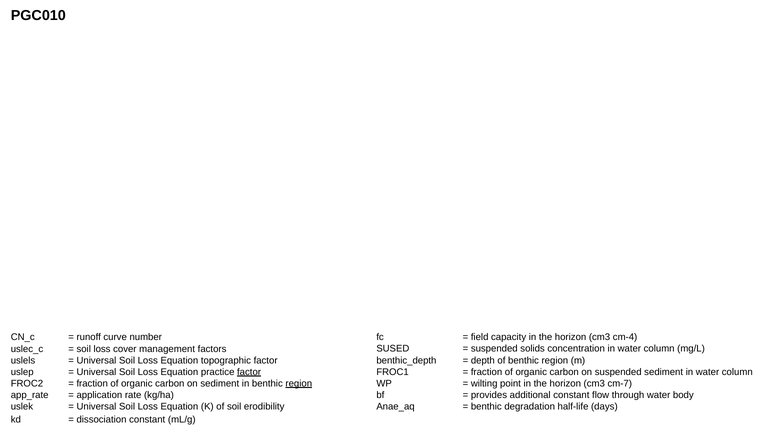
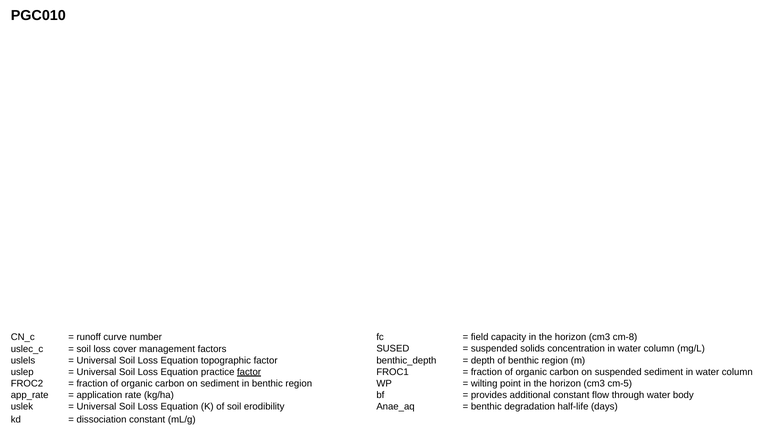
cm-4: cm-4 -> cm-8
cm-7: cm-7 -> cm-5
region at (299, 383) underline: present -> none
